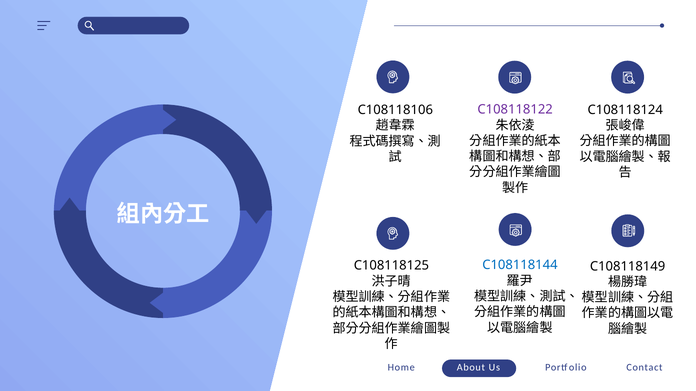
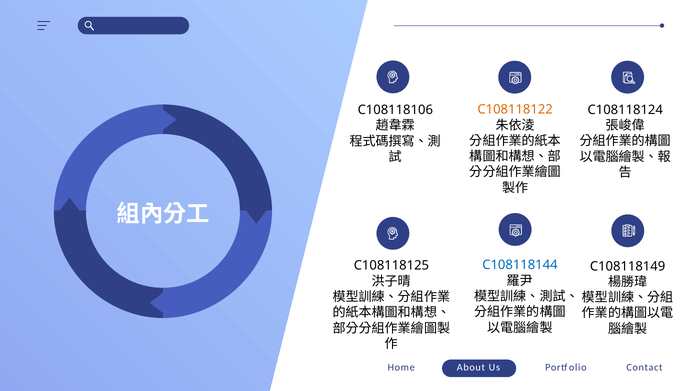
C108118122 colour: purple -> orange
